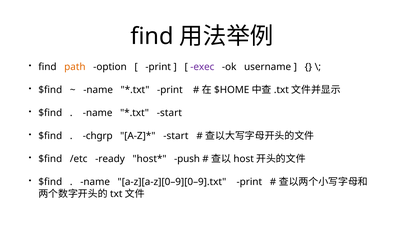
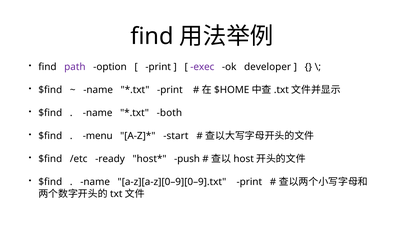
path colour: orange -> purple
username: username -> developer
start at (169, 113): start -> both
chgrp: chgrp -> menu
